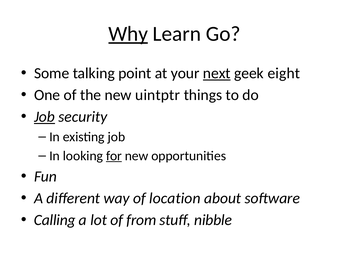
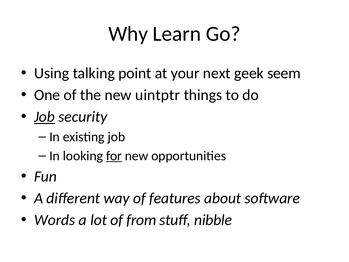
Why underline: present -> none
Some: Some -> Using
next underline: present -> none
eight: eight -> seem
location: location -> features
Calling: Calling -> Words
